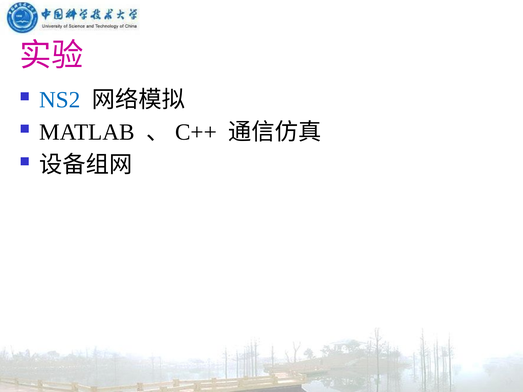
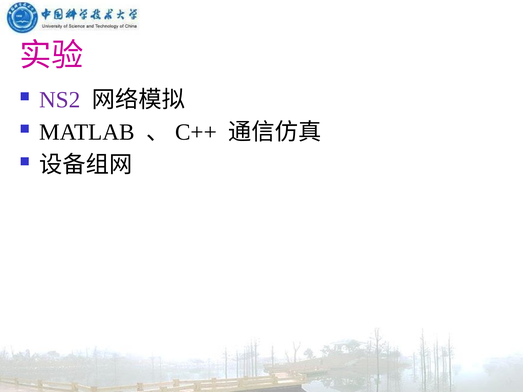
NS2 colour: blue -> purple
